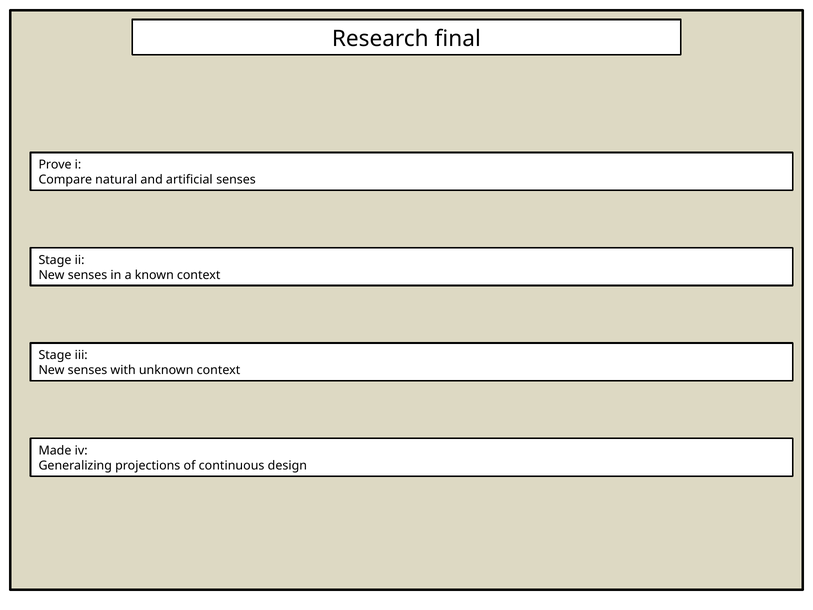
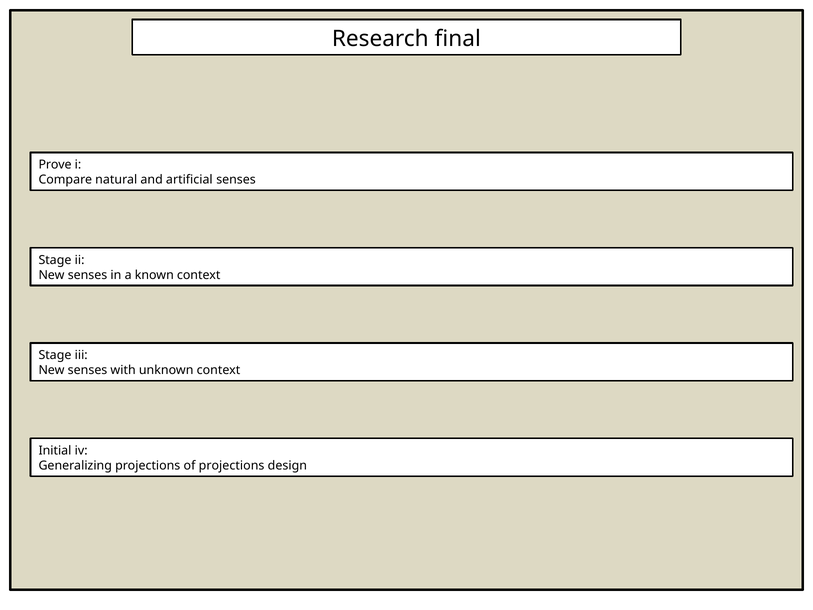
Made: Made -> Initial
of continuous: continuous -> projections
